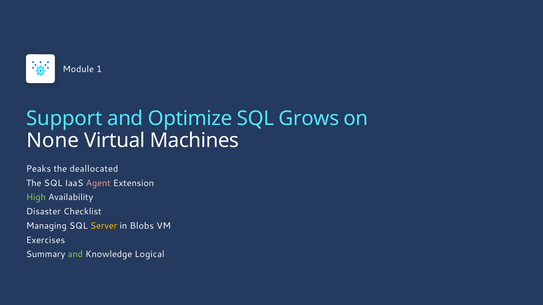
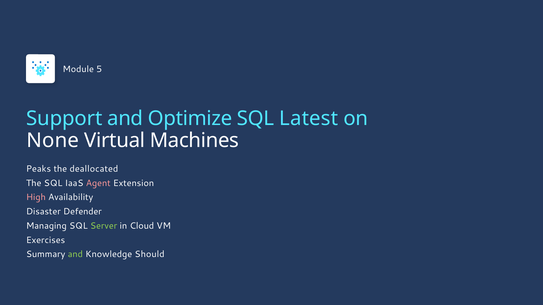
1: 1 -> 5
Grows: Grows -> Latest
High colour: light green -> pink
Checklist: Checklist -> Defender
Server colour: yellow -> light green
Blobs: Blobs -> Cloud
Logical: Logical -> Should
